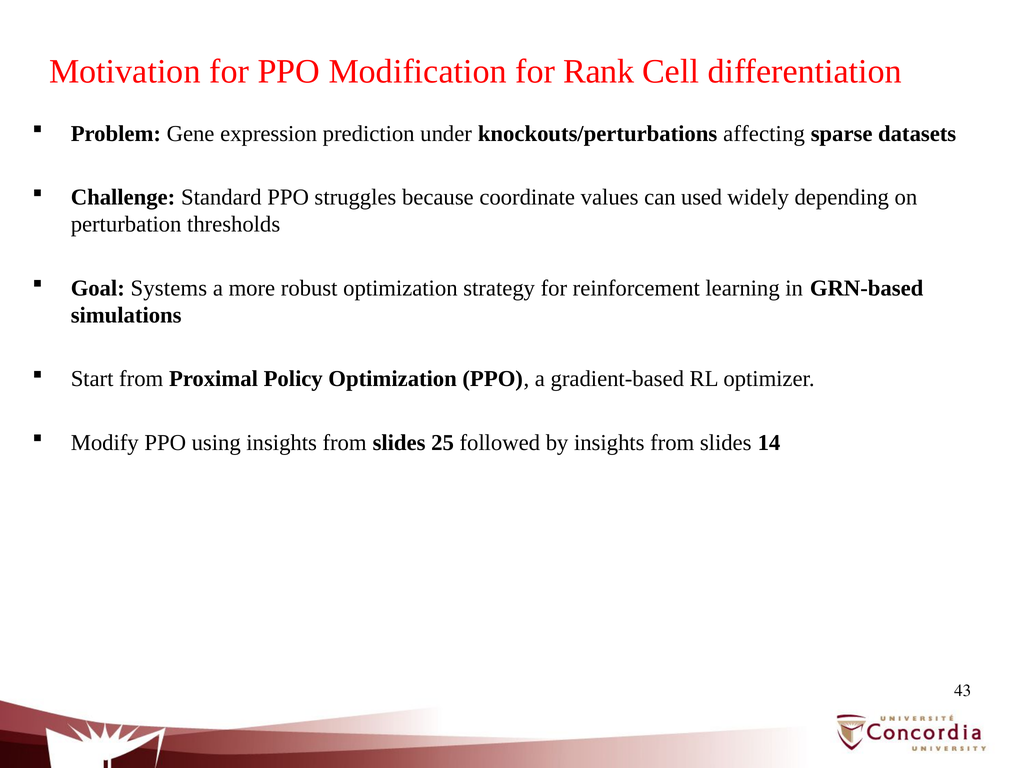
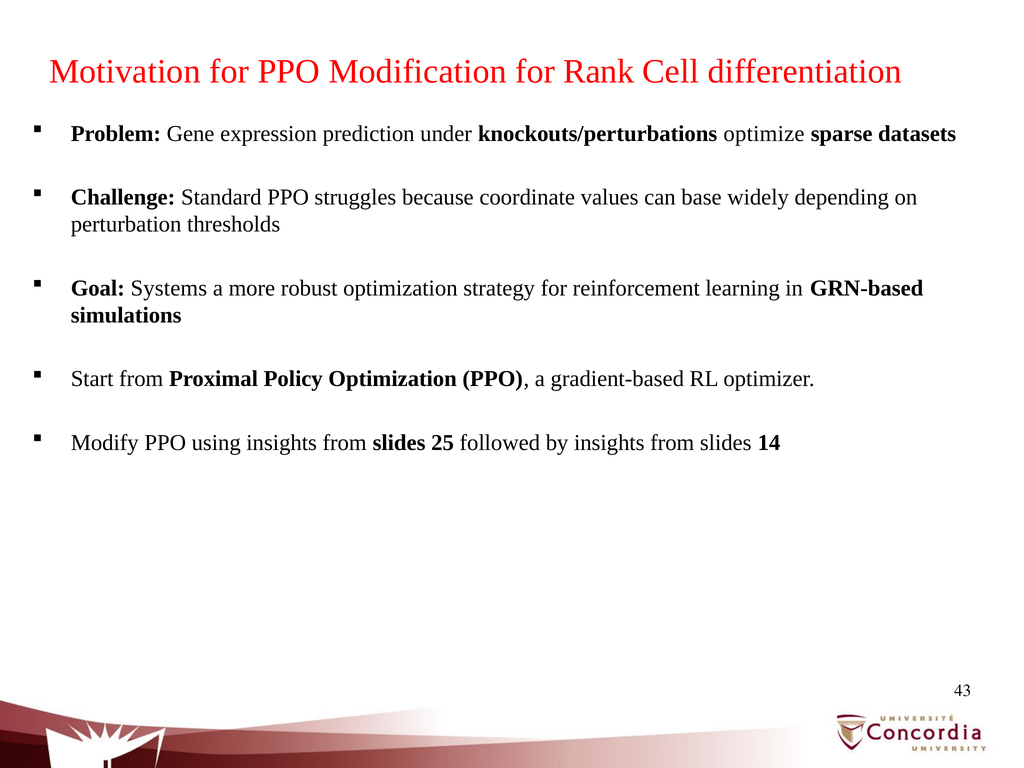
affecting: affecting -> optimize
used: used -> base
